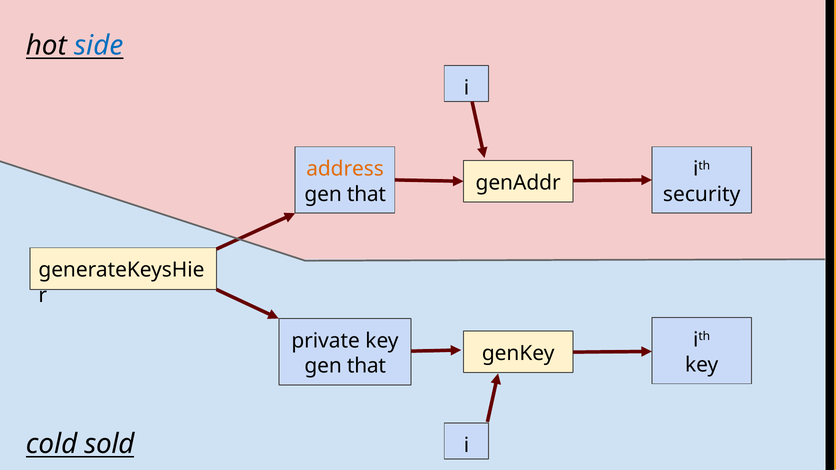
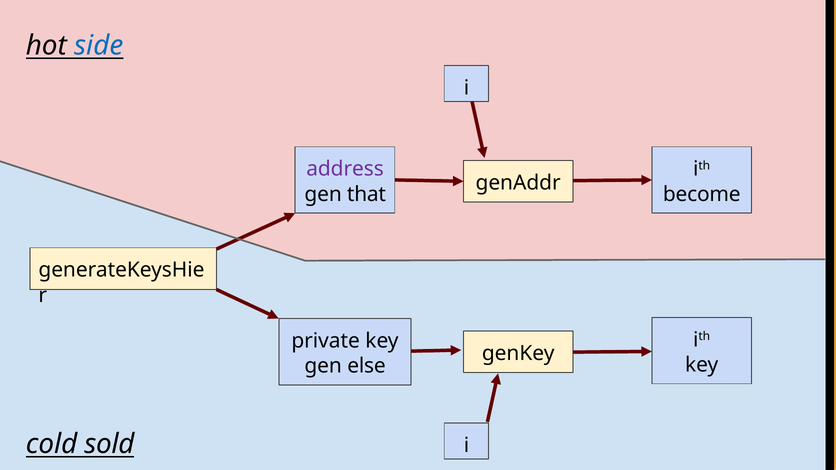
address colour: orange -> purple
security: security -> become
that at (366, 366): that -> else
